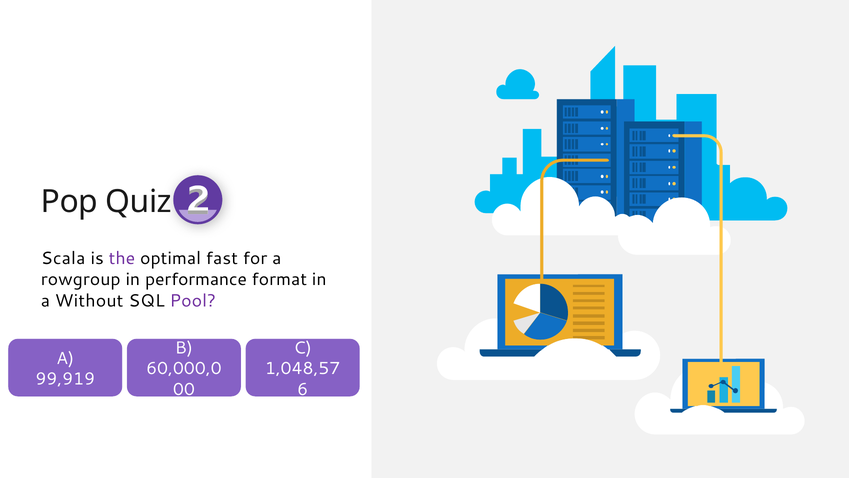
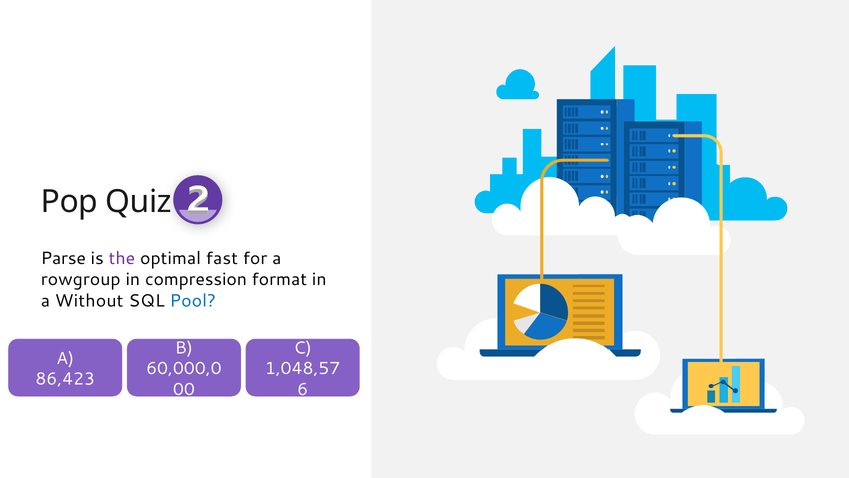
Scala: Scala -> Parse
performance: performance -> compression
Pool colour: purple -> blue
99,919: 99,919 -> 86,423
